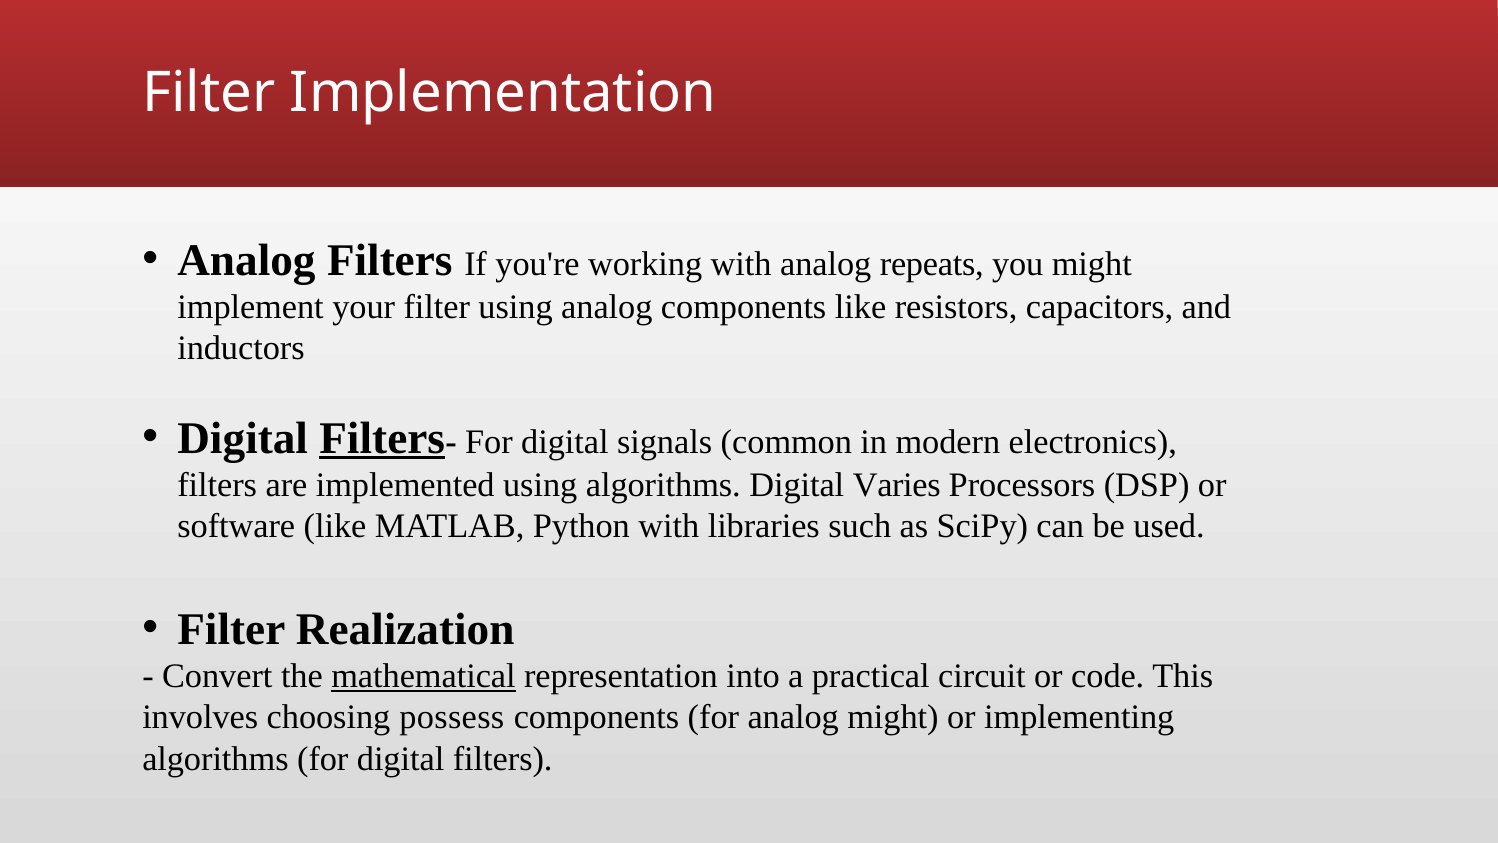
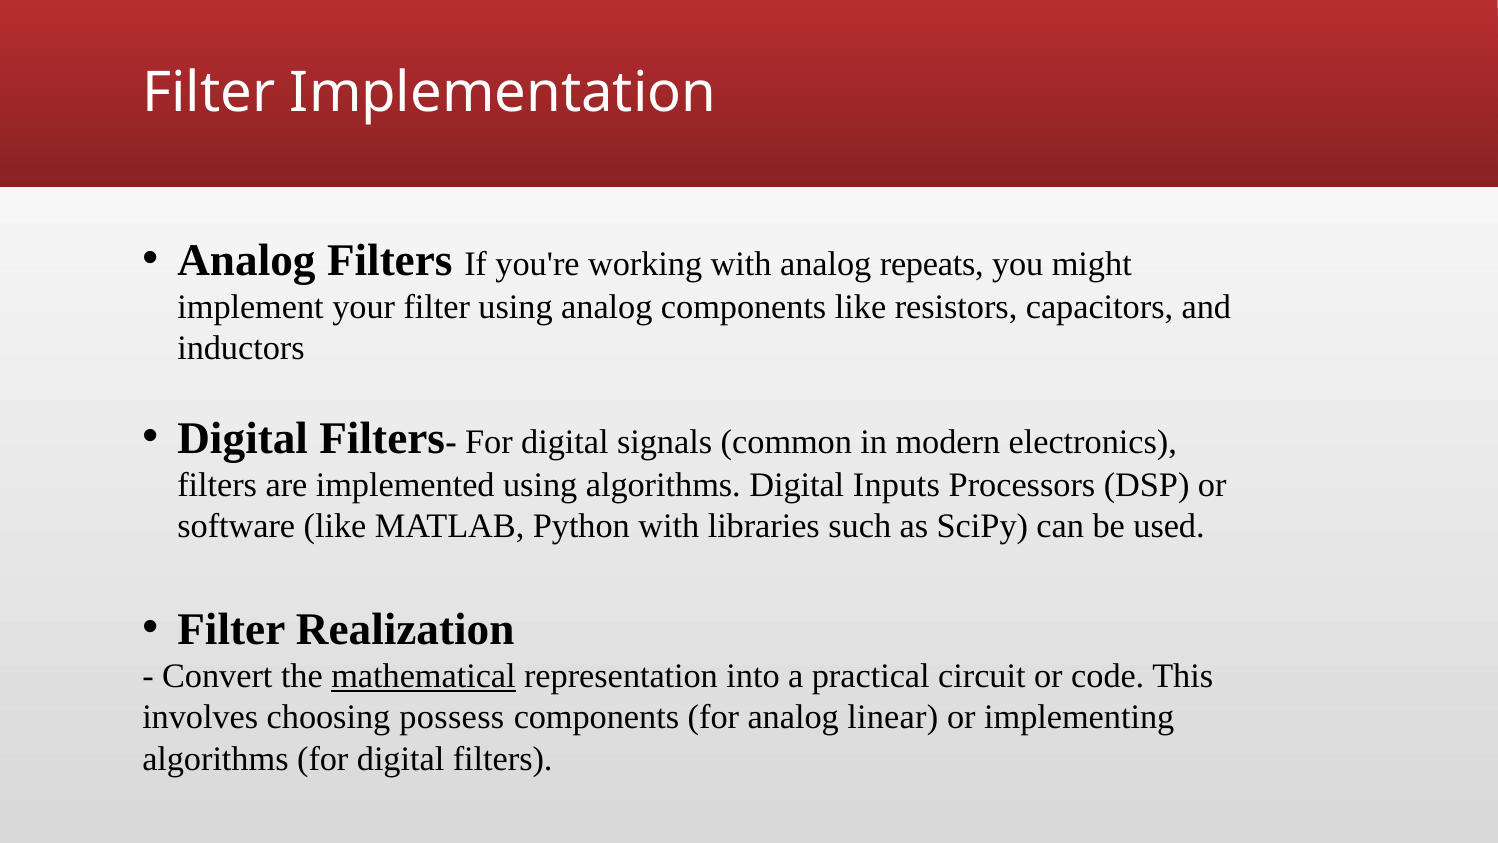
Filters at (382, 438) underline: present -> none
Varies: Varies -> Inputs
analog might: might -> linear
